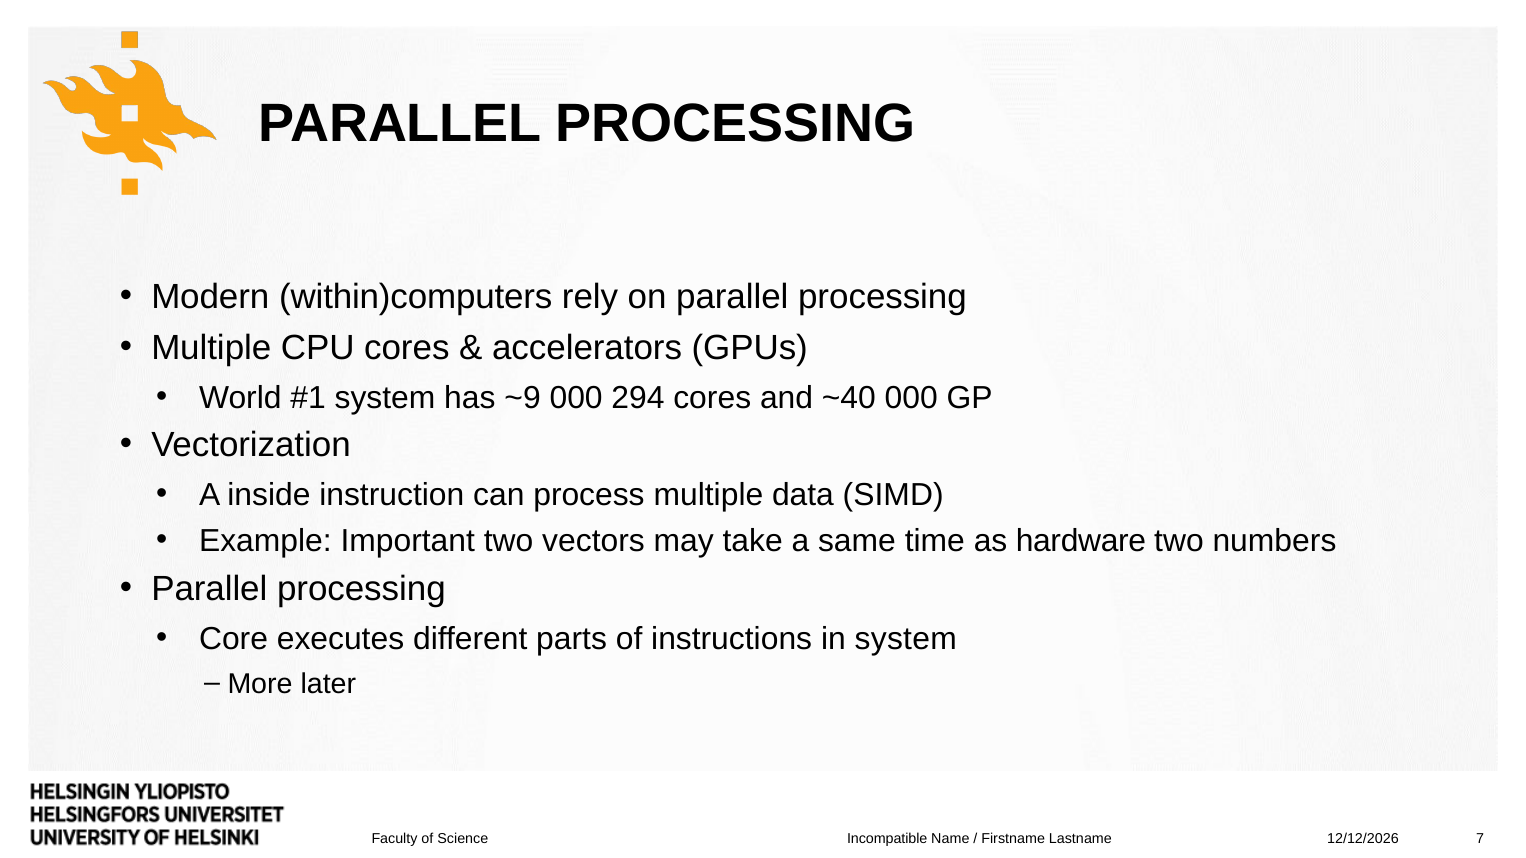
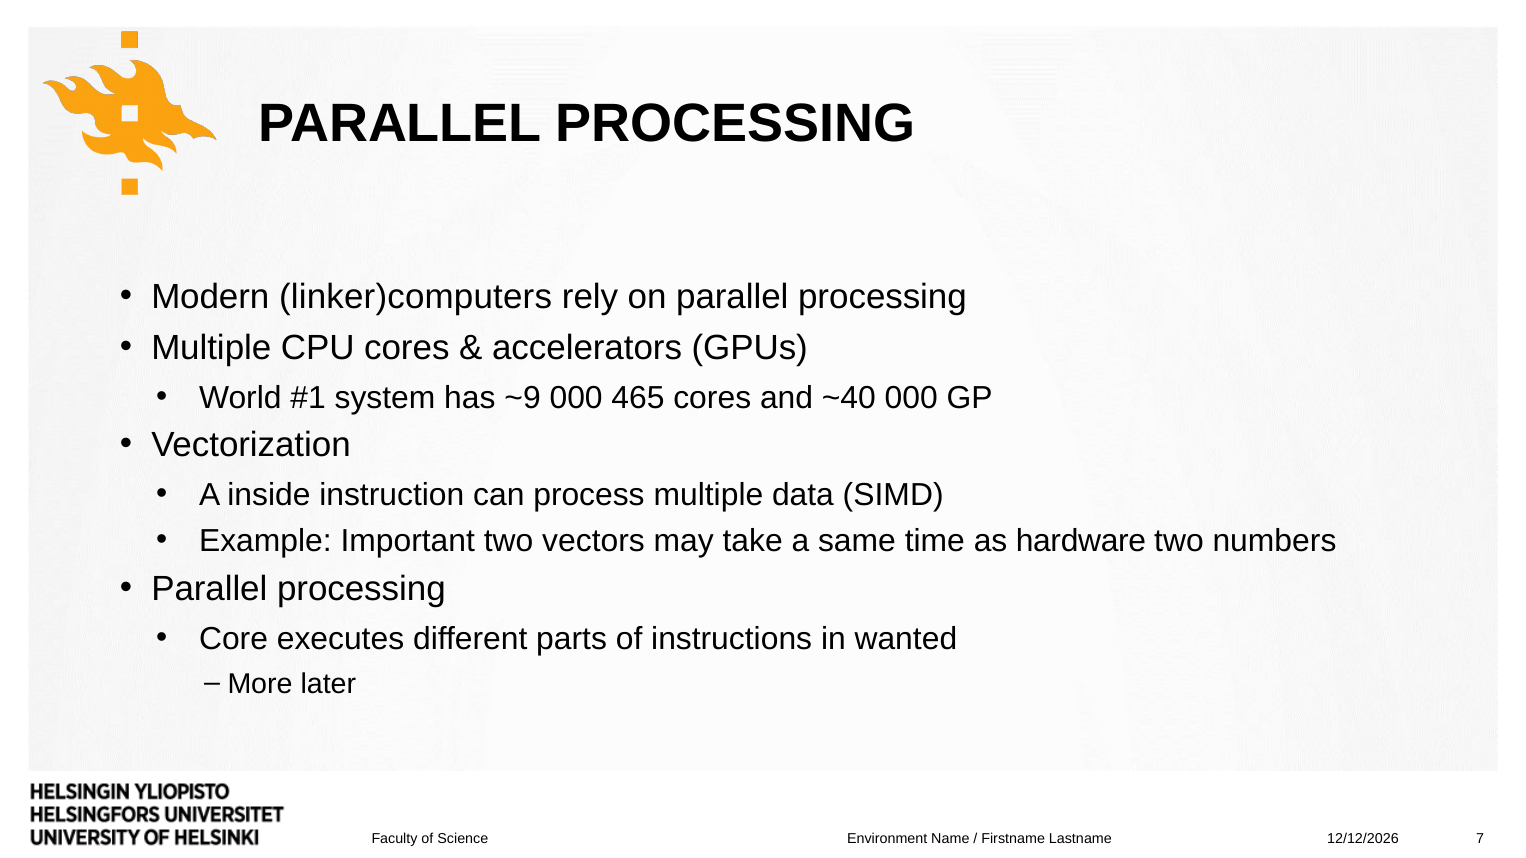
within)computers: within)computers -> linker)computers
294: 294 -> 465
in system: system -> wanted
Incompatible: Incompatible -> Environment
